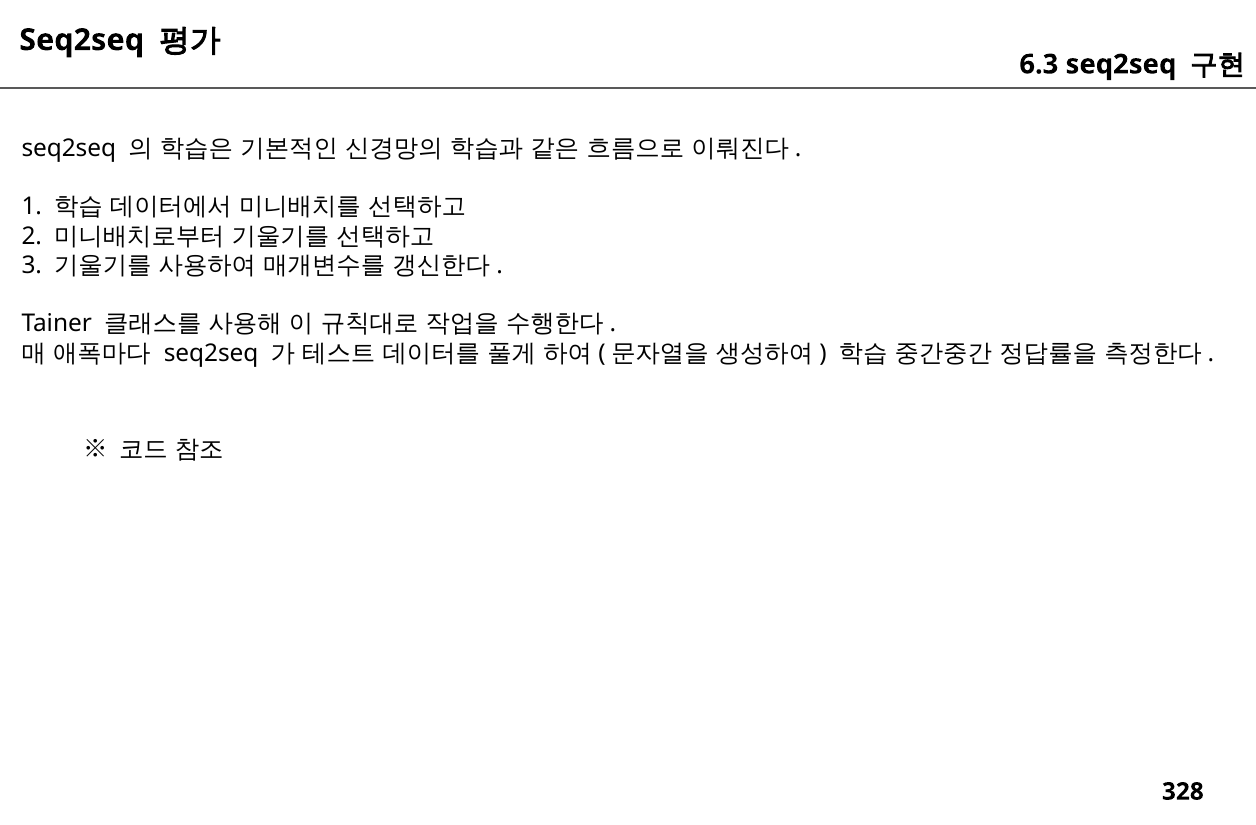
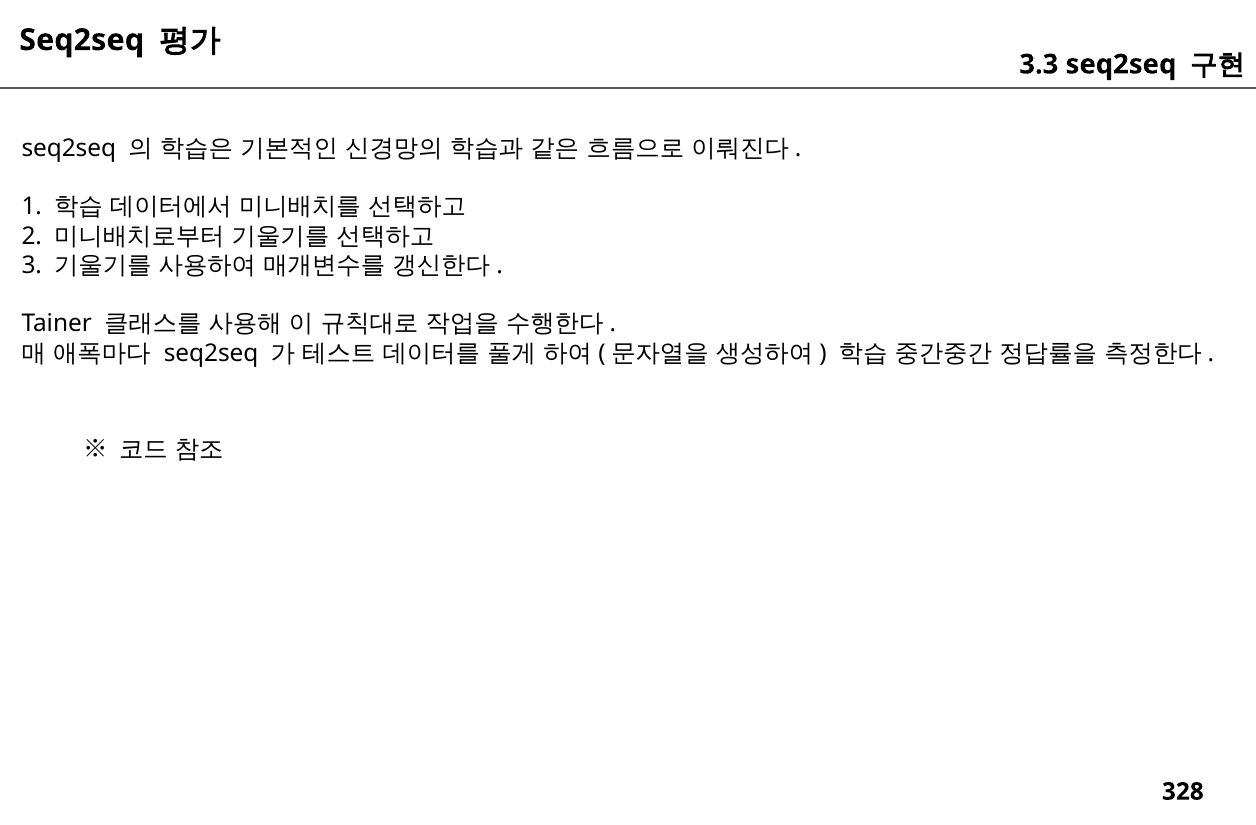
6.3: 6.3 -> 3.3
